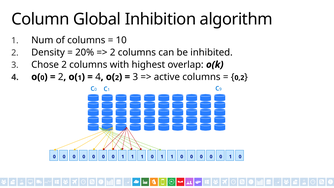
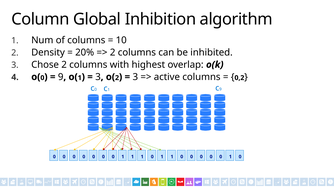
2 at (61, 77): 2 -> 9
4 at (98, 77): 4 -> 3
